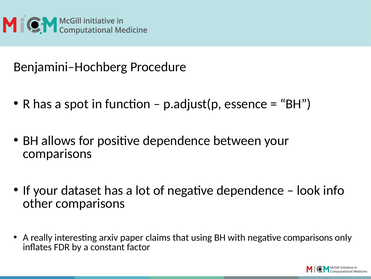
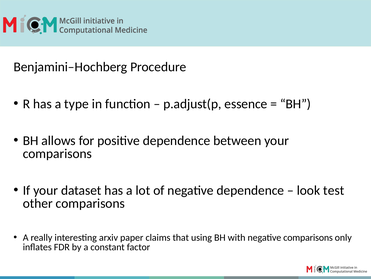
spot: spot -> type
info: info -> test
